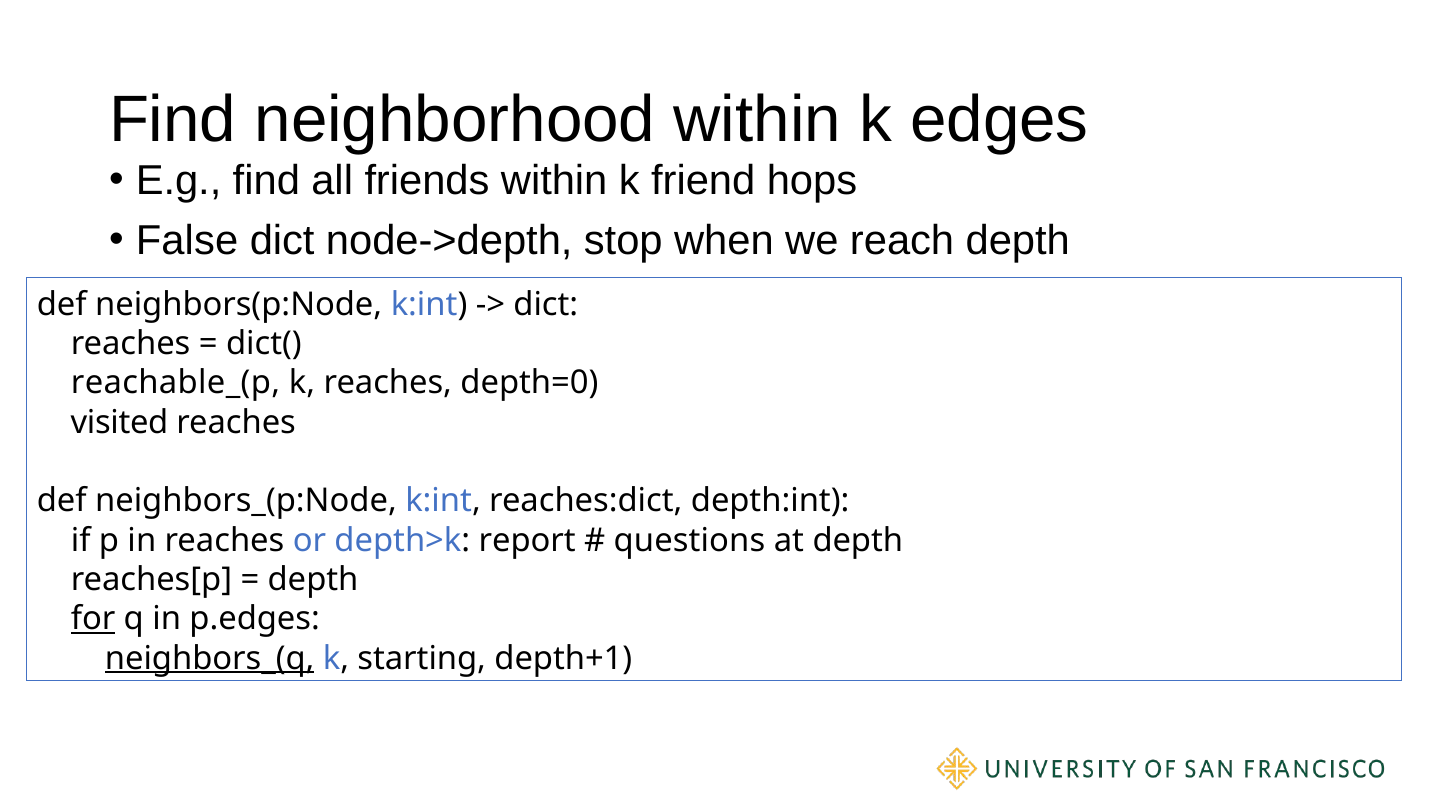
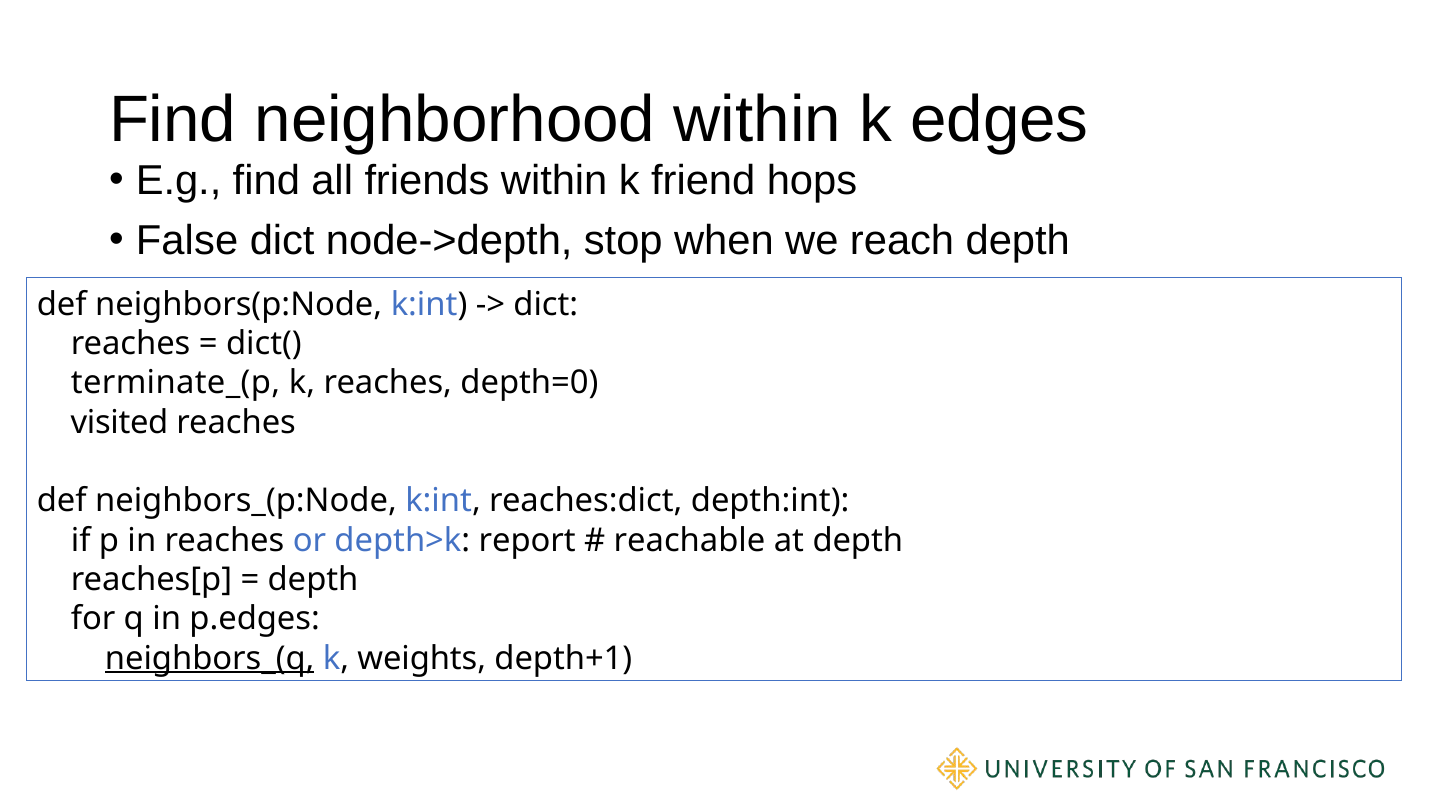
reachable_(p: reachable_(p -> terminate_(p
questions: questions -> reachable
for underline: present -> none
starting: starting -> weights
